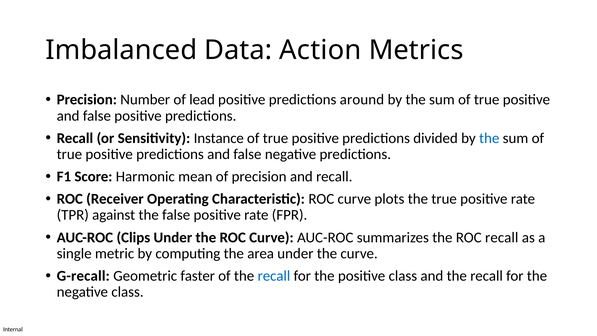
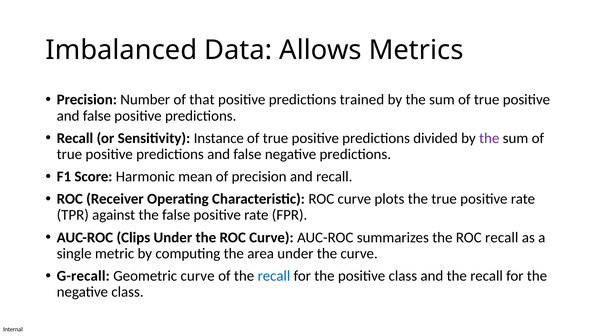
Action: Action -> Allows
lead: lead -> that
around: around -> trained
the at (489, 138) colour: blue -> purple
Geometric faster: faster -> curve
